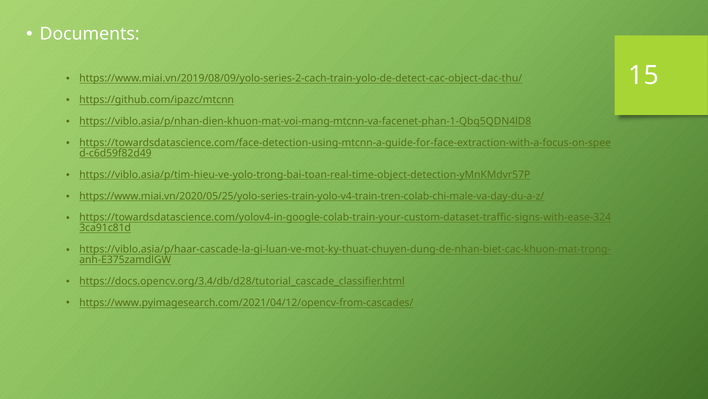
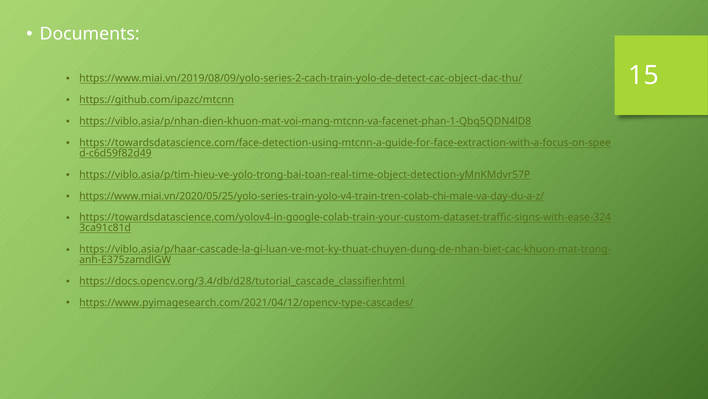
https://www.pyimagesearch.com/2021/04/12/opencv-from-cascades/: https://www.pyimagesearch.com/2021/04/12/opencv-from-cascades/ -> https://www.pyimagesearch.com/2021/04/12/opencv-type-cascades/
